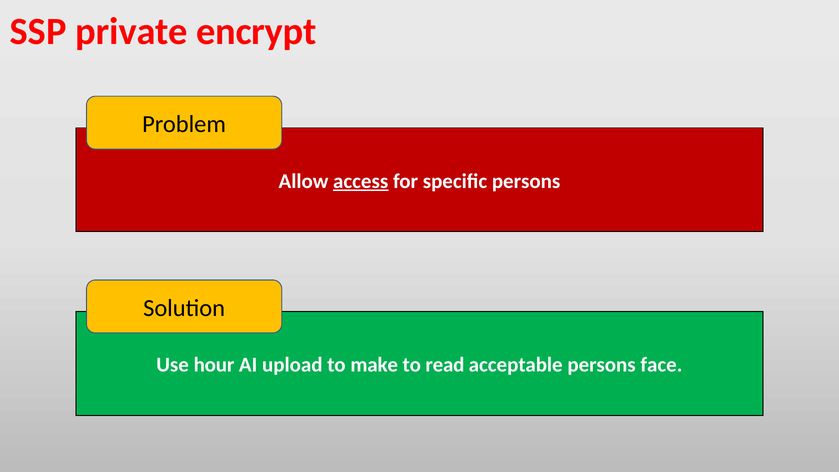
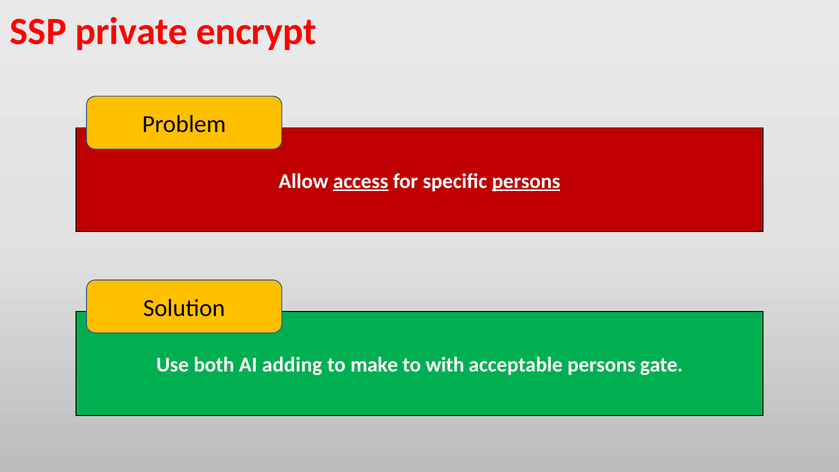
persons at (526, 181) underline: none -> present
hour: hour -> both
upload: upload -> adding
read: read -> with
face: face -> gate
